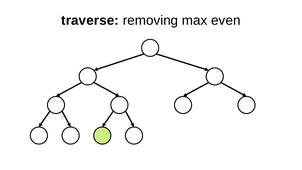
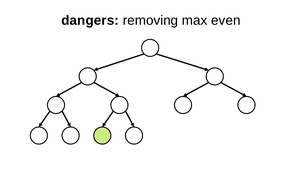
traverse: traverse -> dangers
